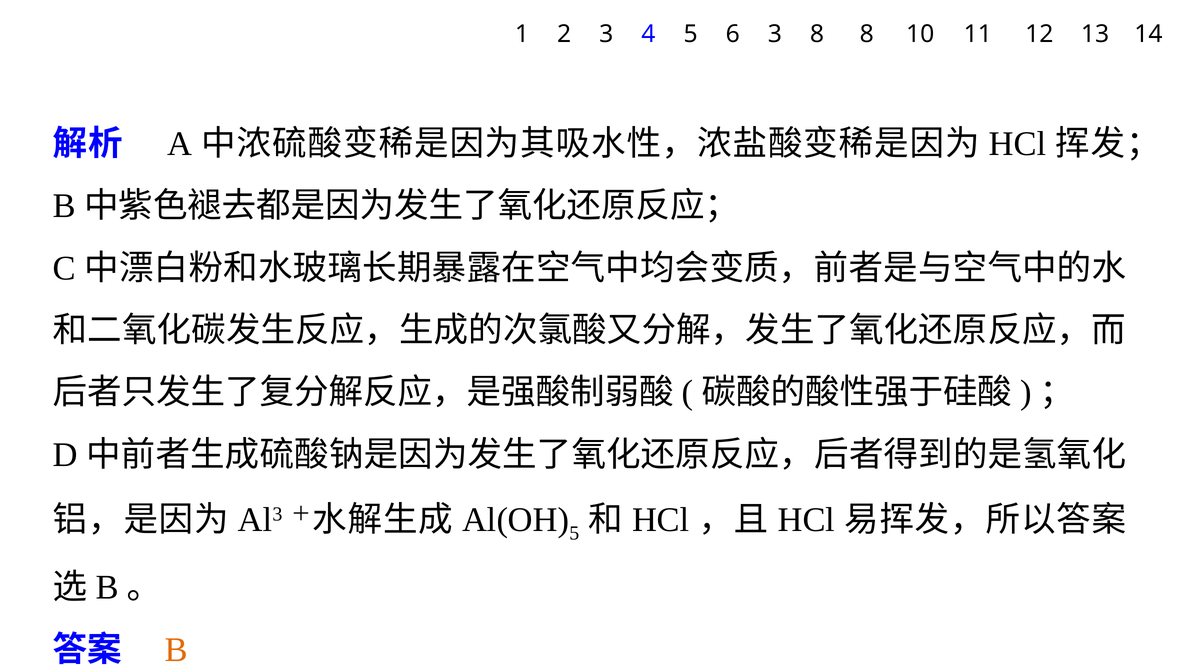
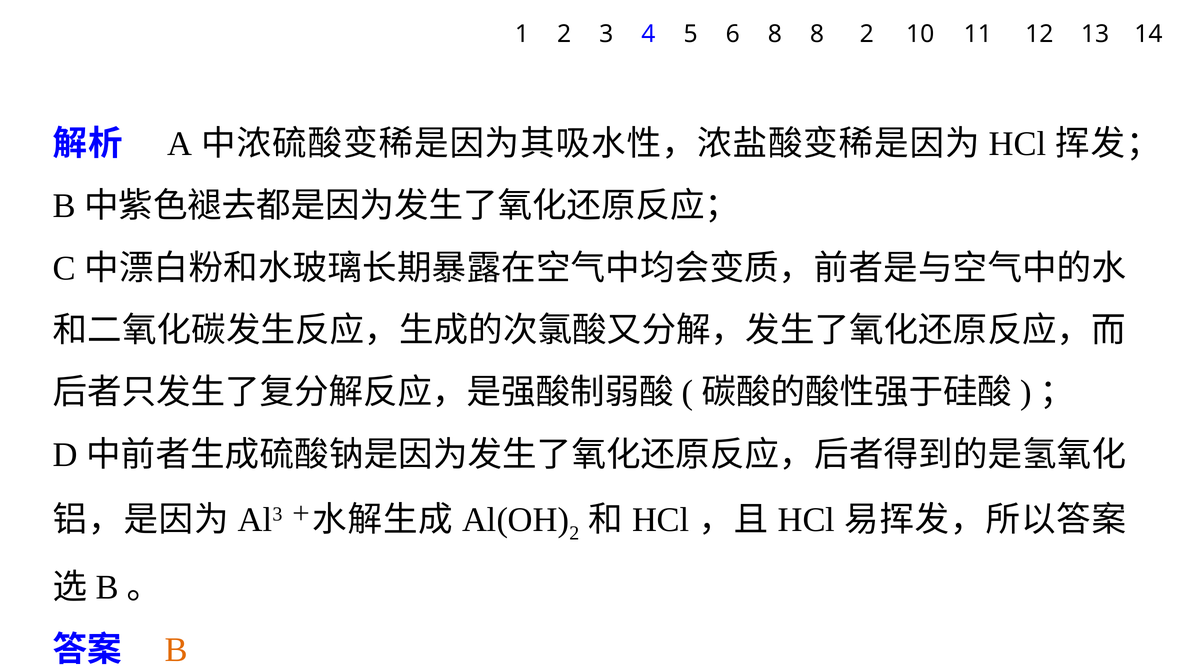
6 3: 3 -> 8
8 8: 8 -> 2
5 at (574, 533): 5 -> 2
